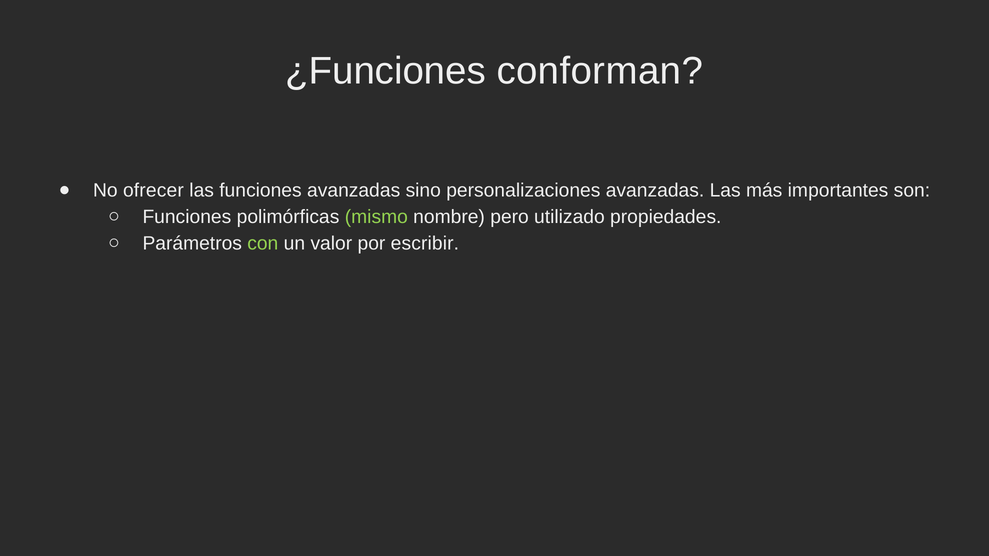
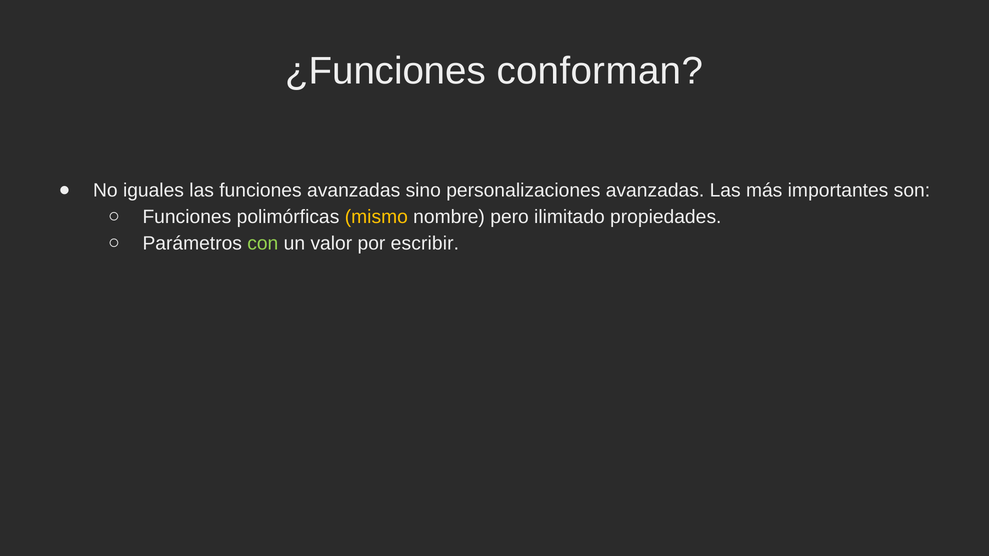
ofrecer: ofrecer -> iguales
mismo colour: light green -> yellow
utilizado: utilizado -> ilimitado
